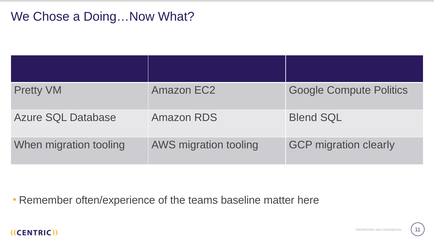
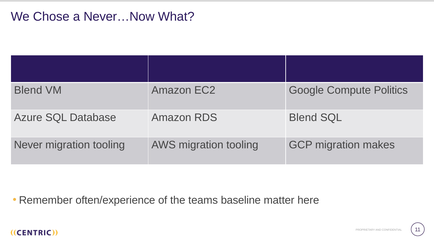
Doing…Now: Doing…Now -> Never…Now
Pretty at (28, 90): Pretty -> Blend
When: When -> Never
clearly: clearly -> makes
